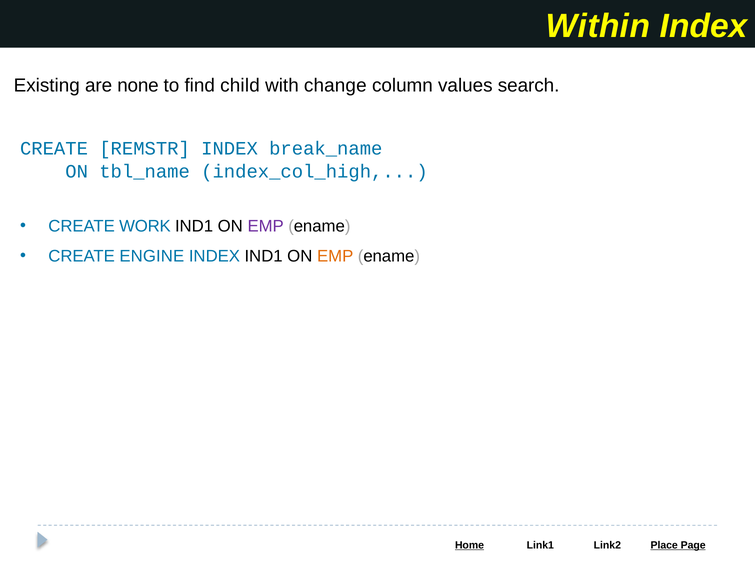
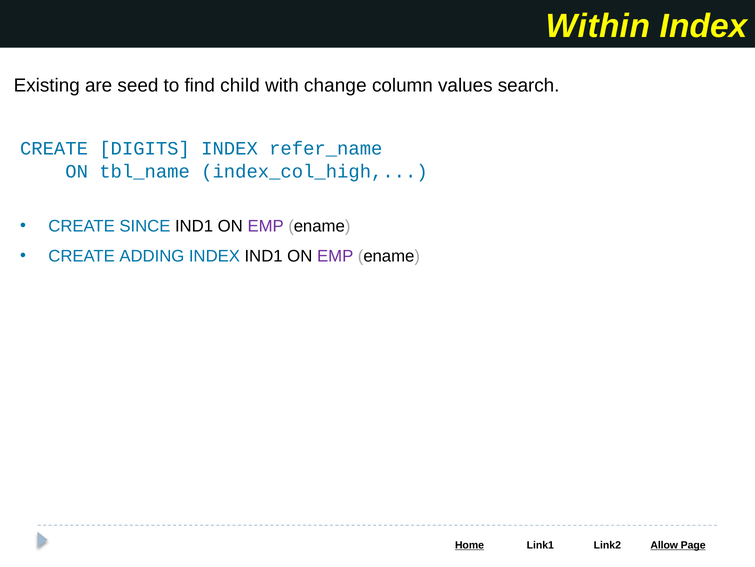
none: none -> seed
REMSTR: REMSTR -> DIGITS
break_name: break_name -> refer_name
WORK: WORK -> SINCE
ENGINE: ENGINE -> ADDING
EMP at (335, 256) colour: orange -> purple
Place: Place -> Allow
